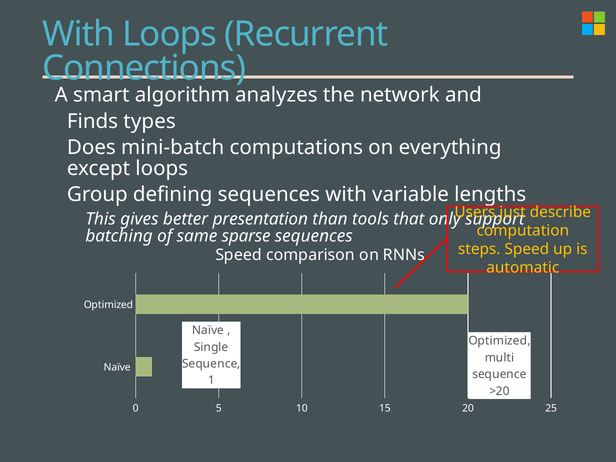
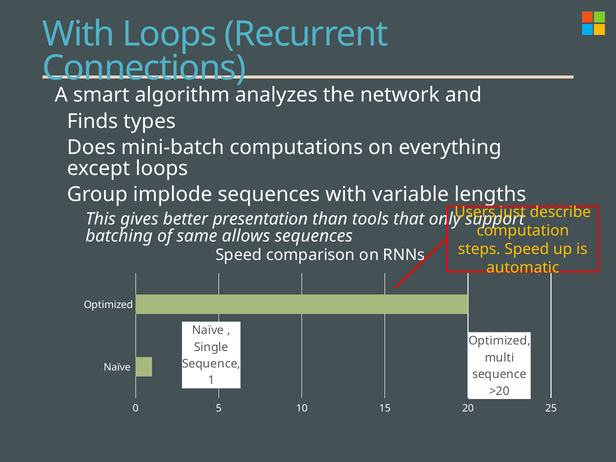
defining: defining -> implode
sparse: sparse -> allows
